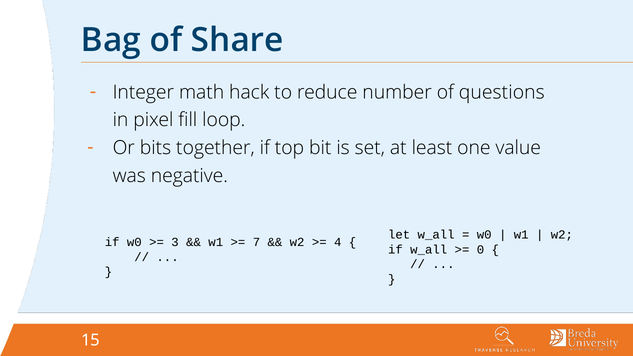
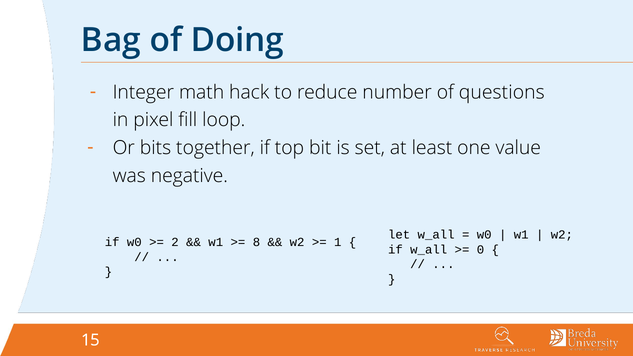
Share: Share -> Doing
3: 3 -> 2
7: 7 -> 8
4: 4 -> 1
